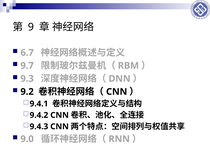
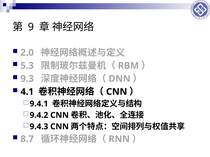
6.7: 6.7 -> 2.0
9.7: 9.7 -> 5.3
9.2: 9.2 -> 4.1
9.0: 9.0 -> 8.7
